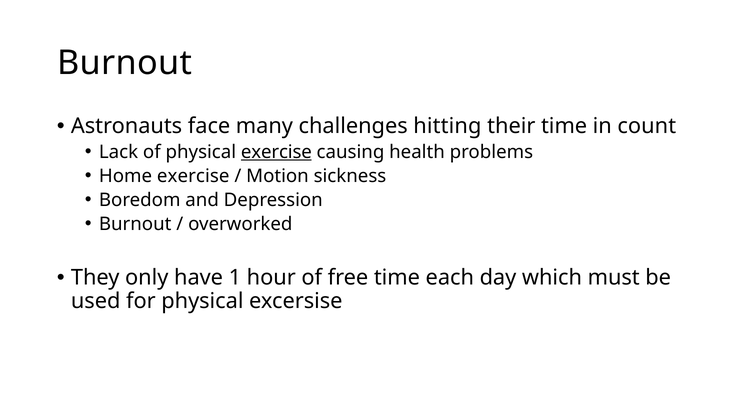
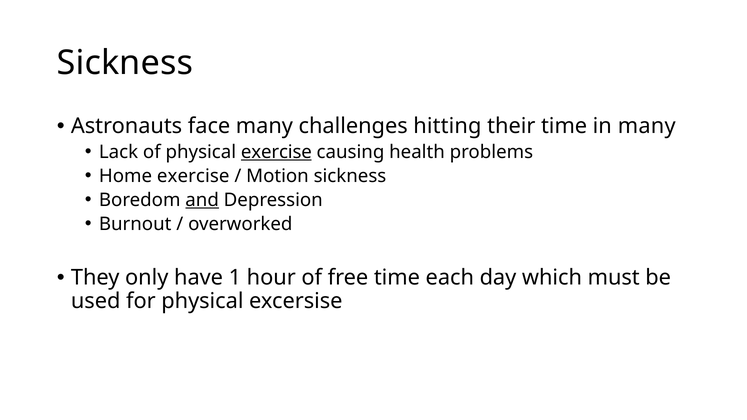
Burnout at (125, 63): Burnout -> Sickness
in count: count -> many
and underline: none -> present
